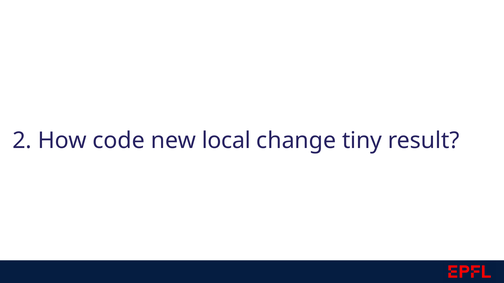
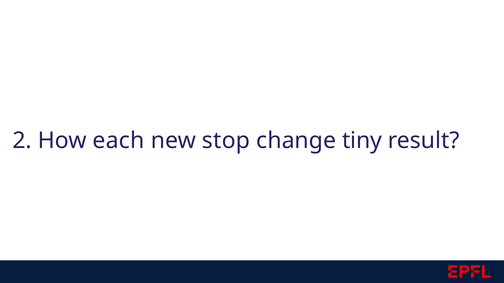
code: code -> each
local: local -> stop
